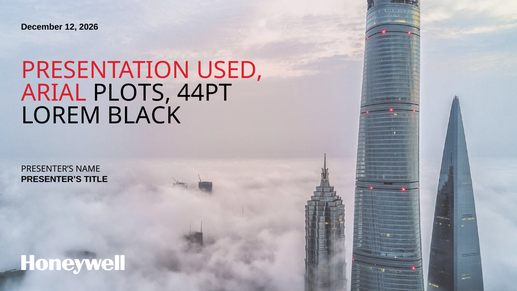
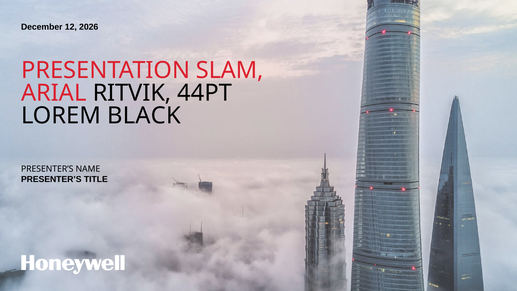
USED: USED -> SLAM
PLOTS: PLOTS -> RITVIK
